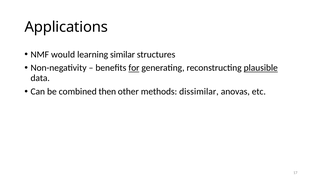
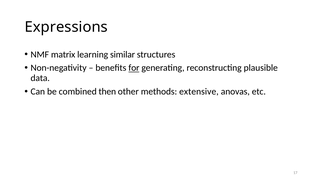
Applications: Applications -> Expressions
would: would -> matrix
plausible underline: present -> none
dissimilar: dissimilar -> extensive
